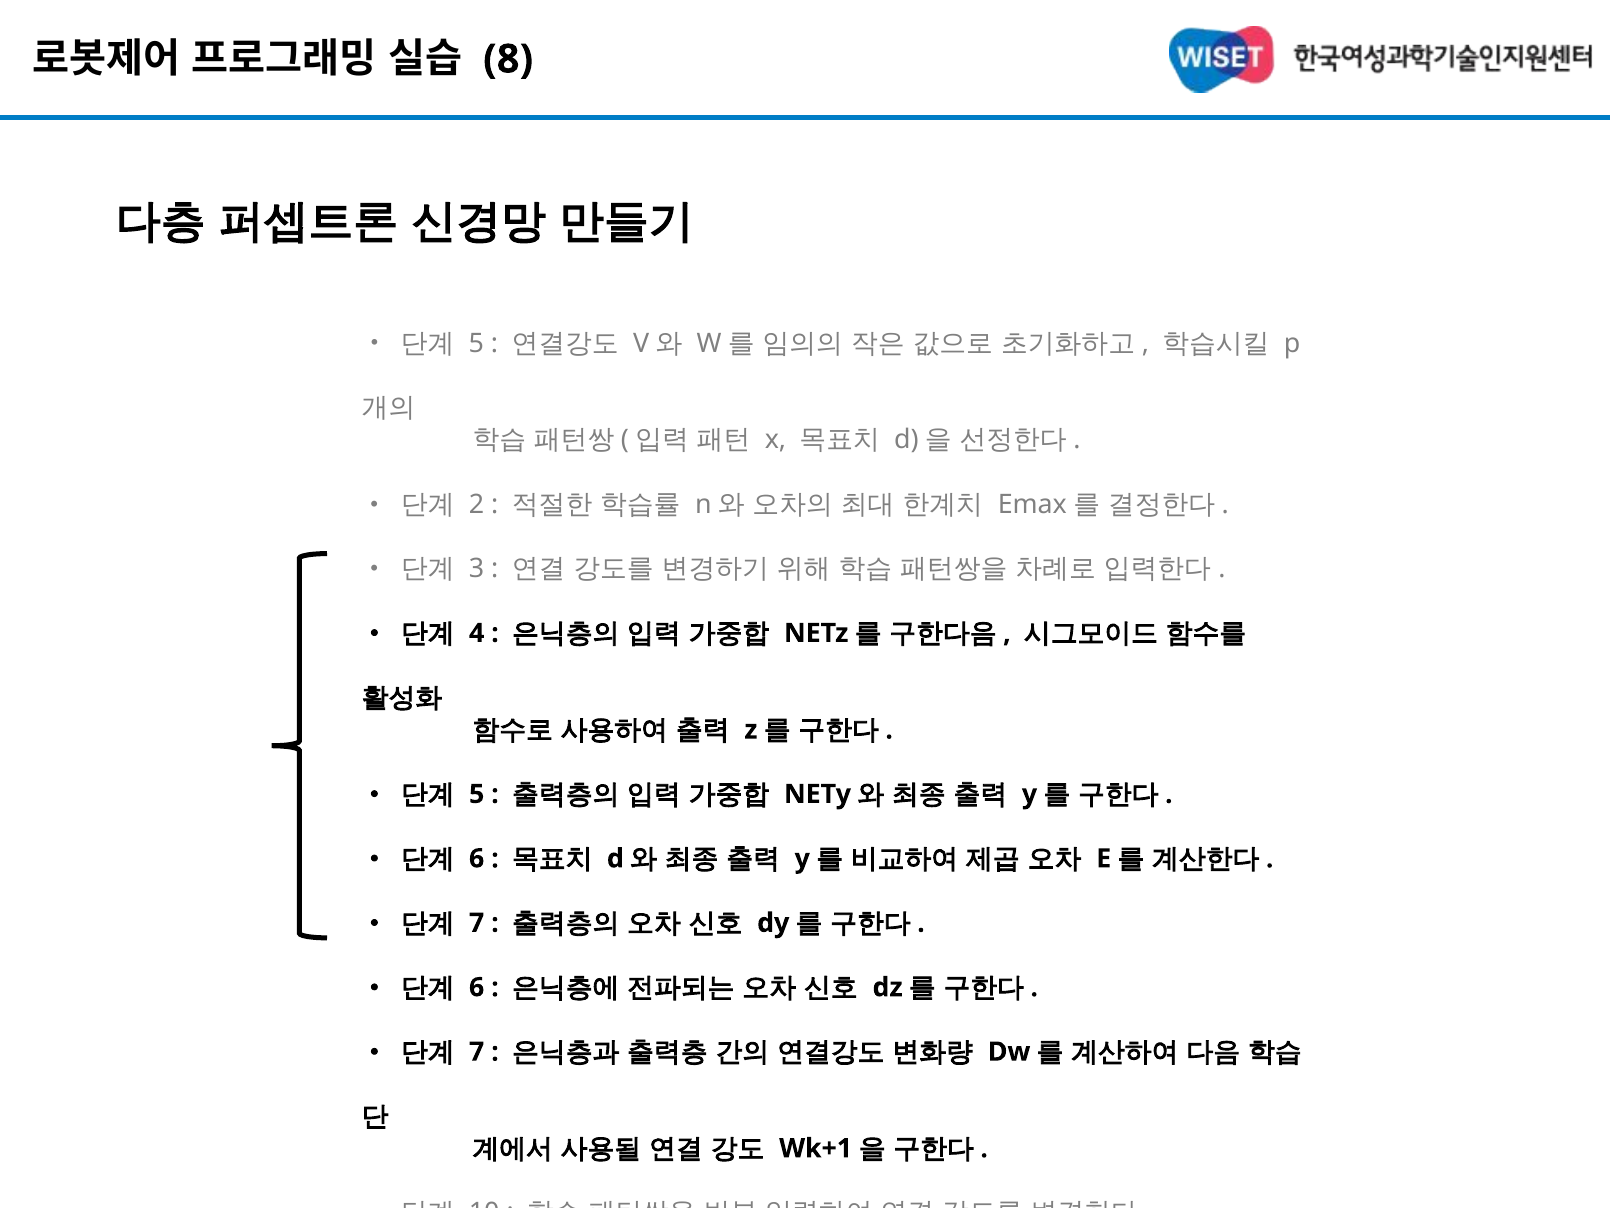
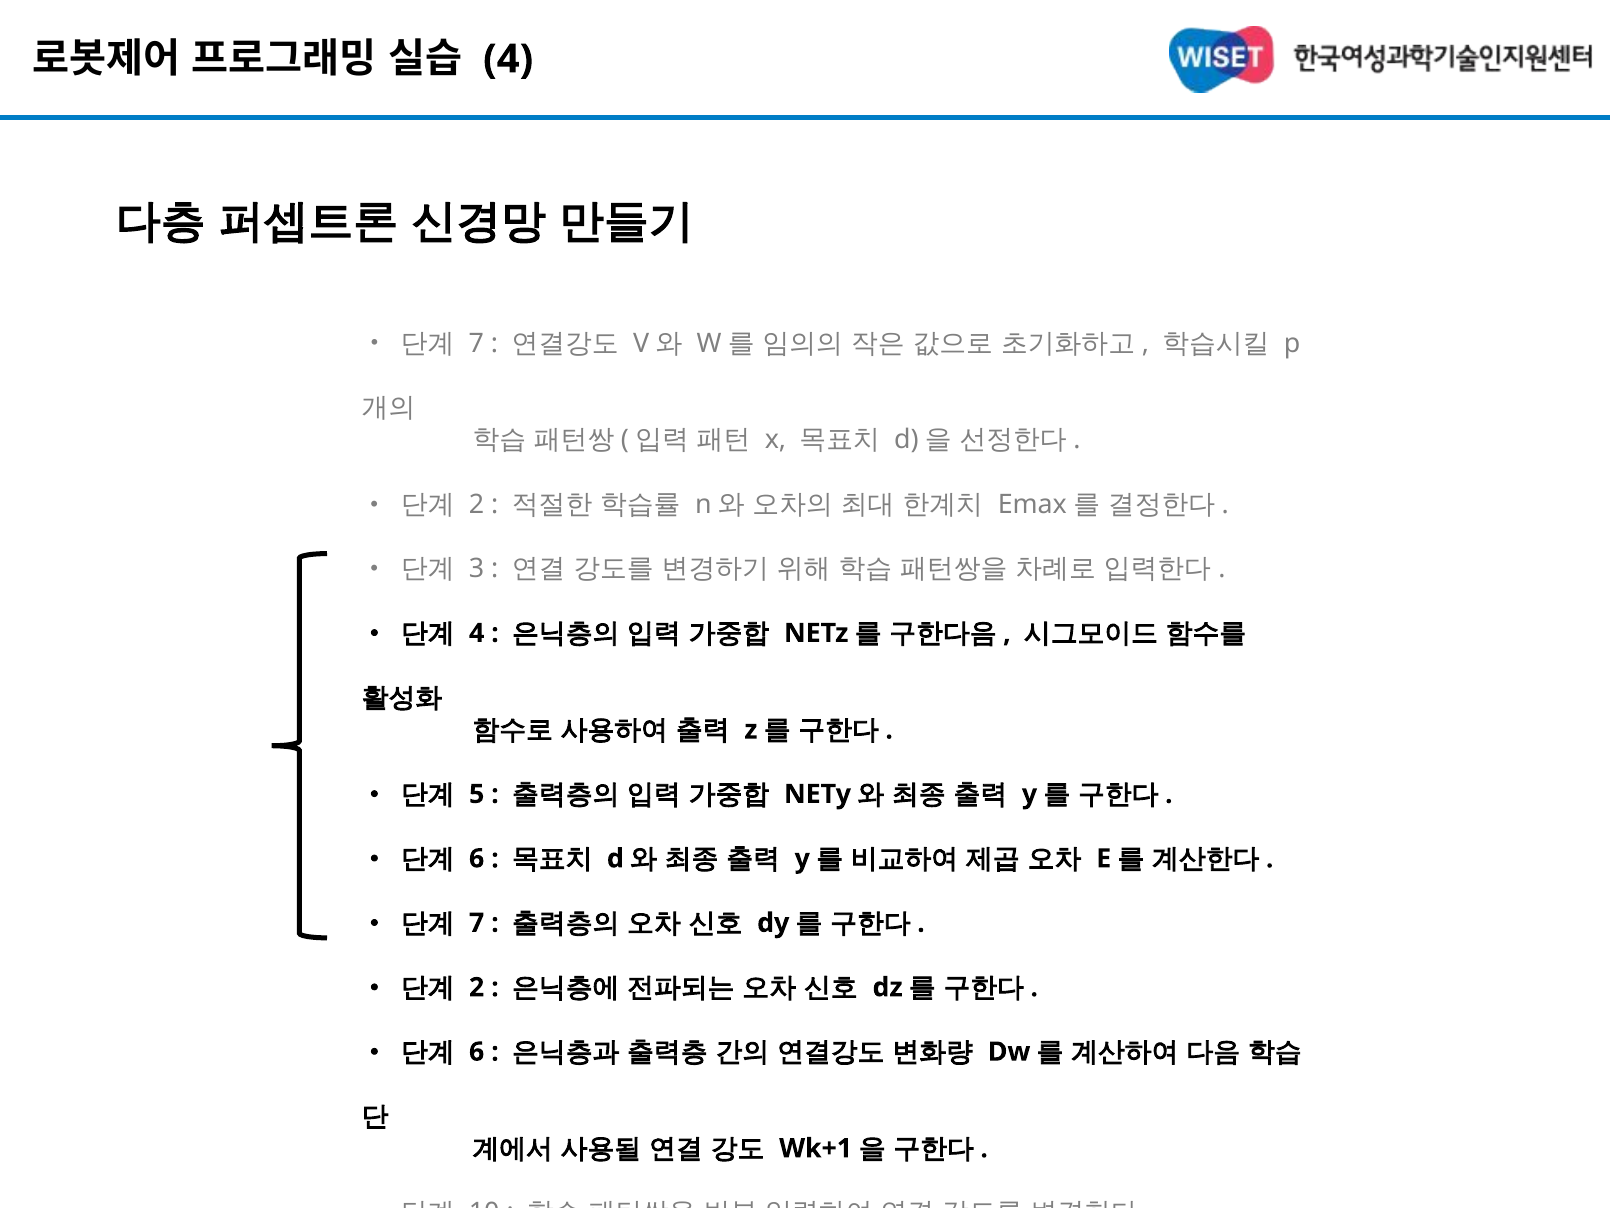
8 at (508, 59): 8 -> 4
5 at (476, 343): 5 -> 7
6 at (477, 987): 6 -> 2
7 at (477, 1051): 7 -> 6
